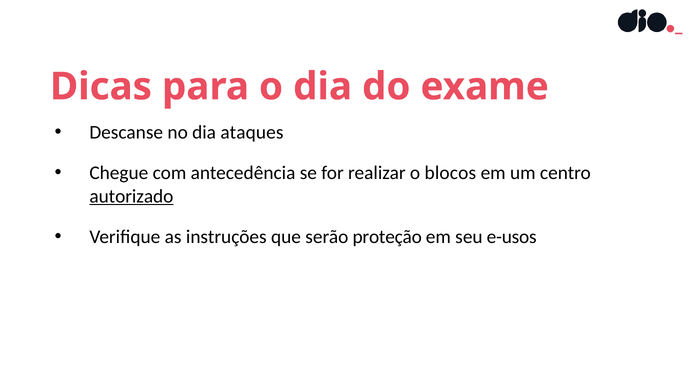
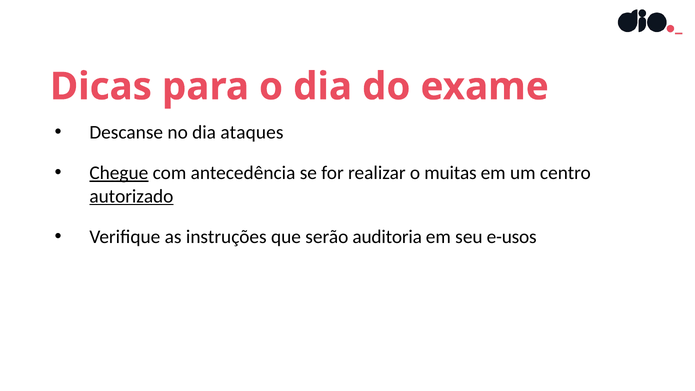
Chegue underline: none -> present
blocos: blocos -> muitas
proteção: proteção -> auditoria
